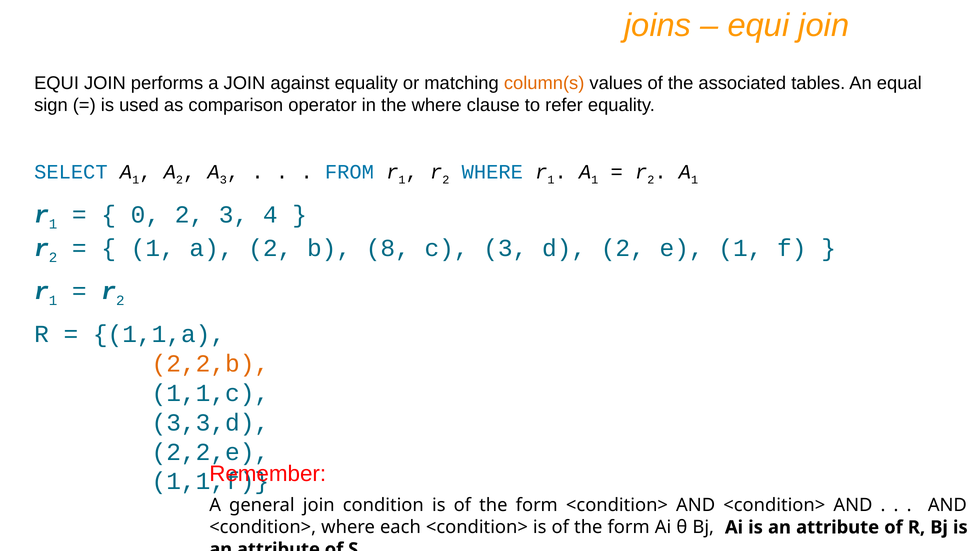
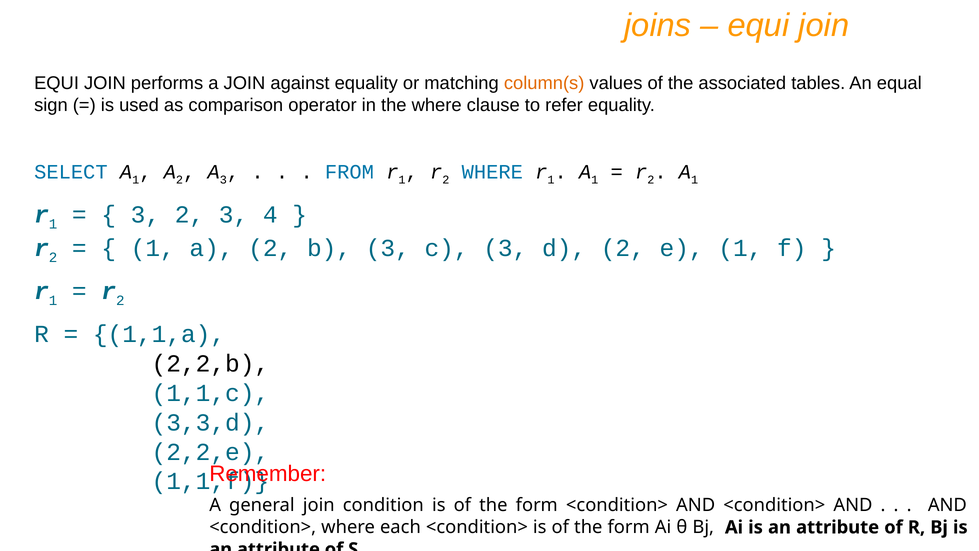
0 at (145, 214): 0 -> 3
b 8: 8 -> 3
2,2,b colour: orange -> black
